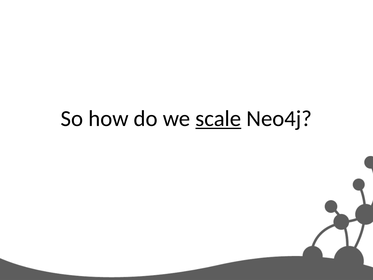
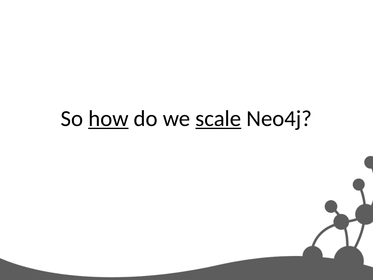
how underline: none -> present
